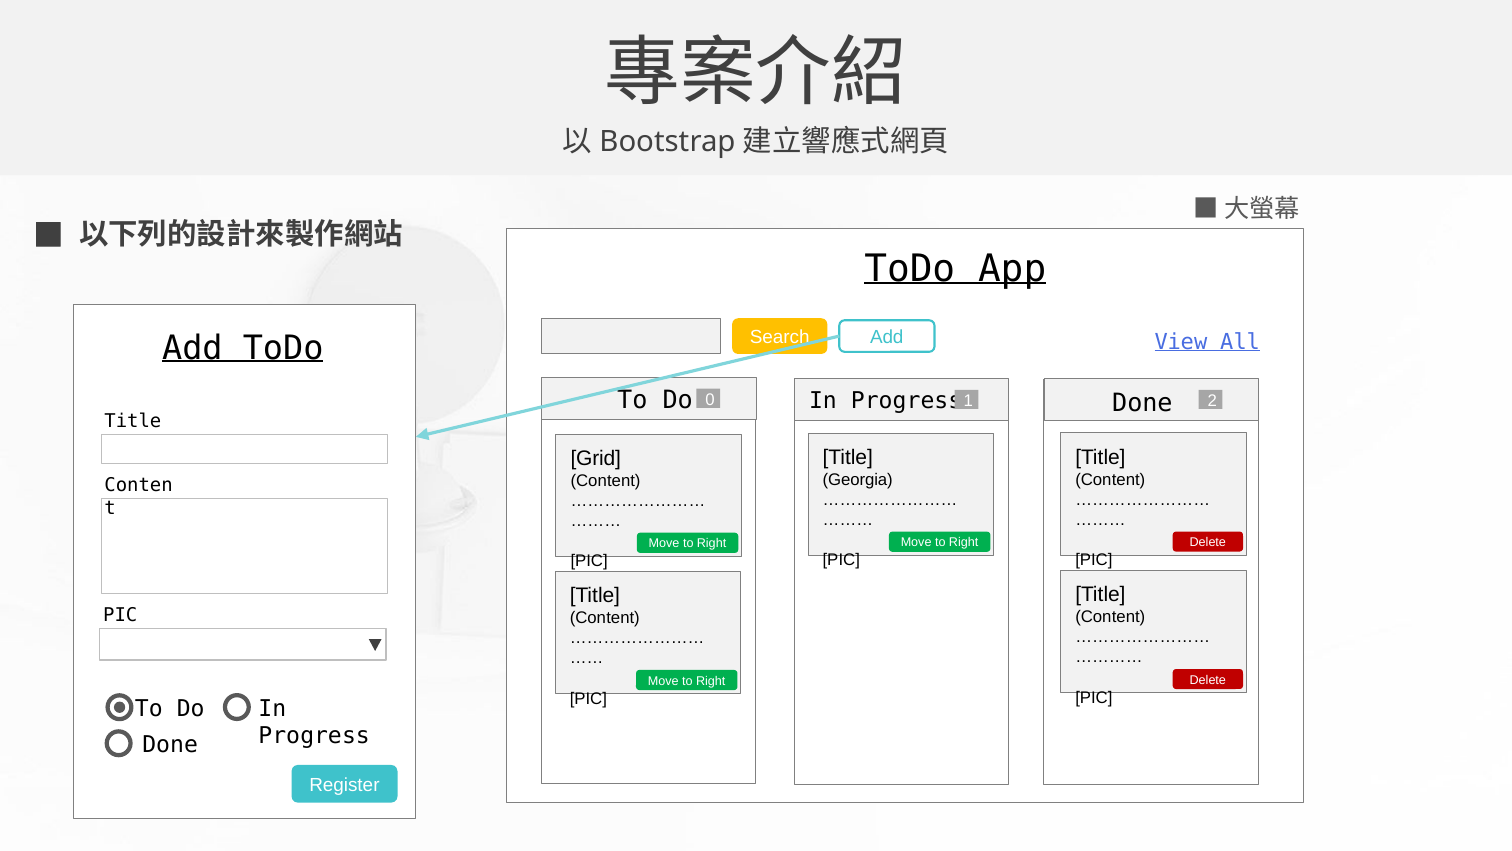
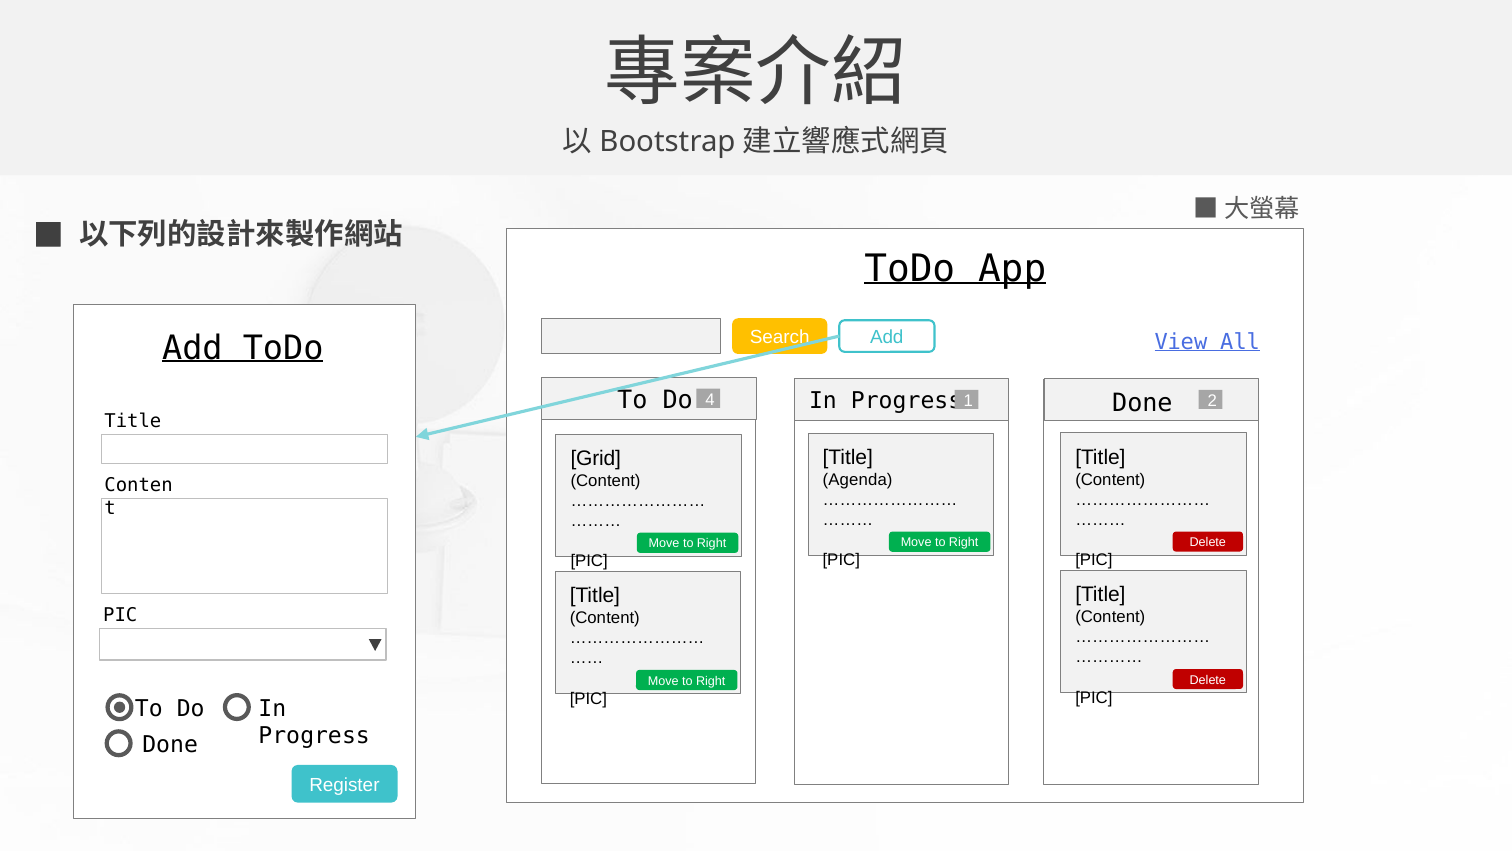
0: 0 -> 4
Georgia: Georgia -> Agenda
